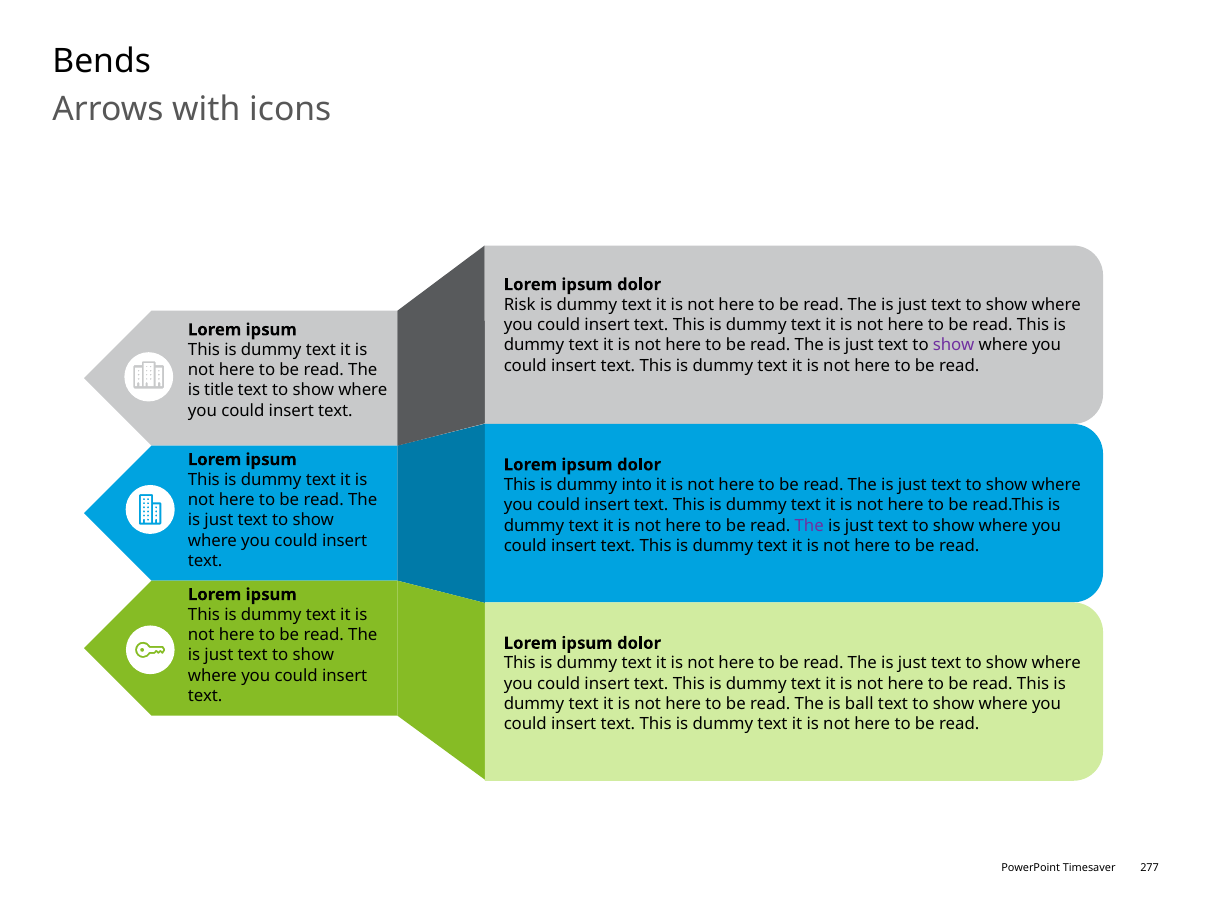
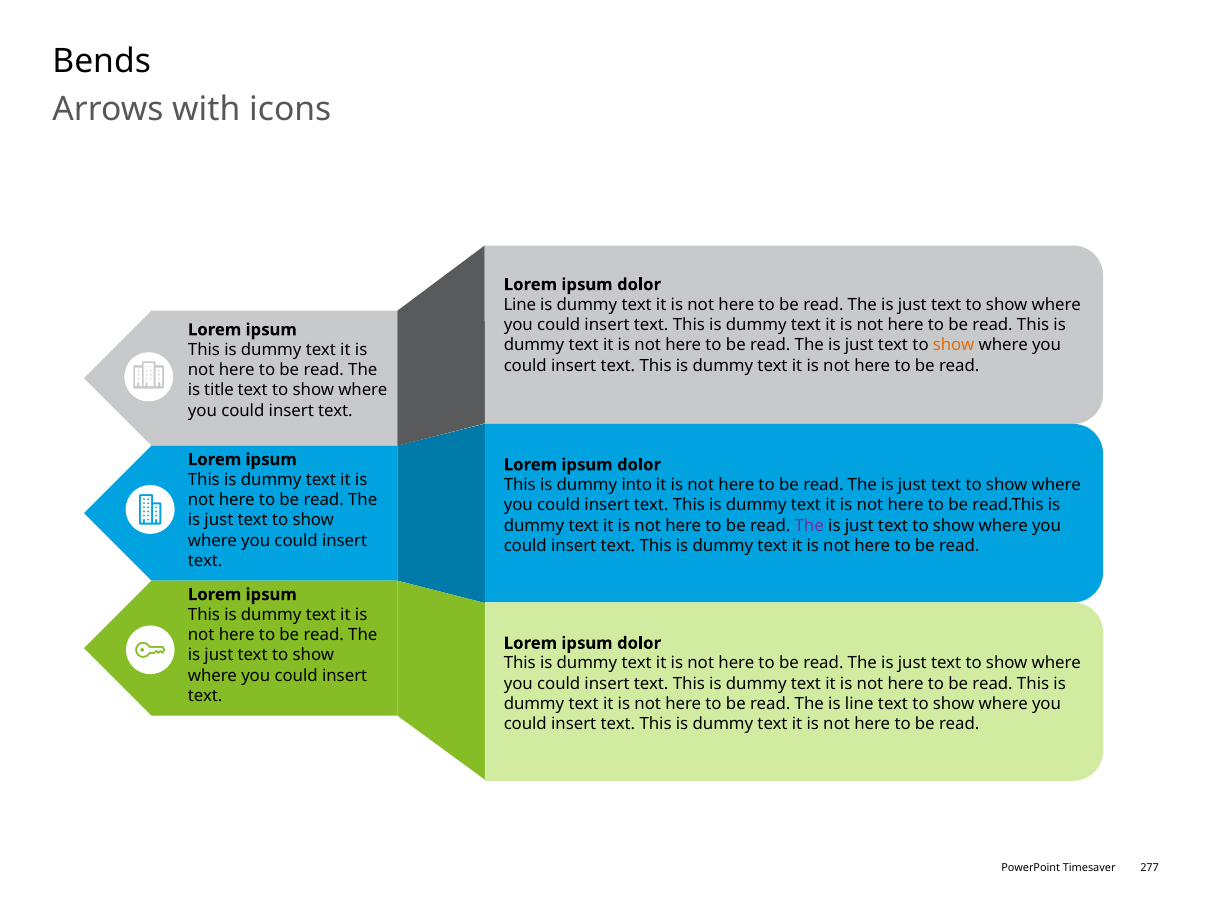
Risk at (520, 305): Risk -> Line
show at (954, 345) colour: purple -> orange
is ball: ball -> line
